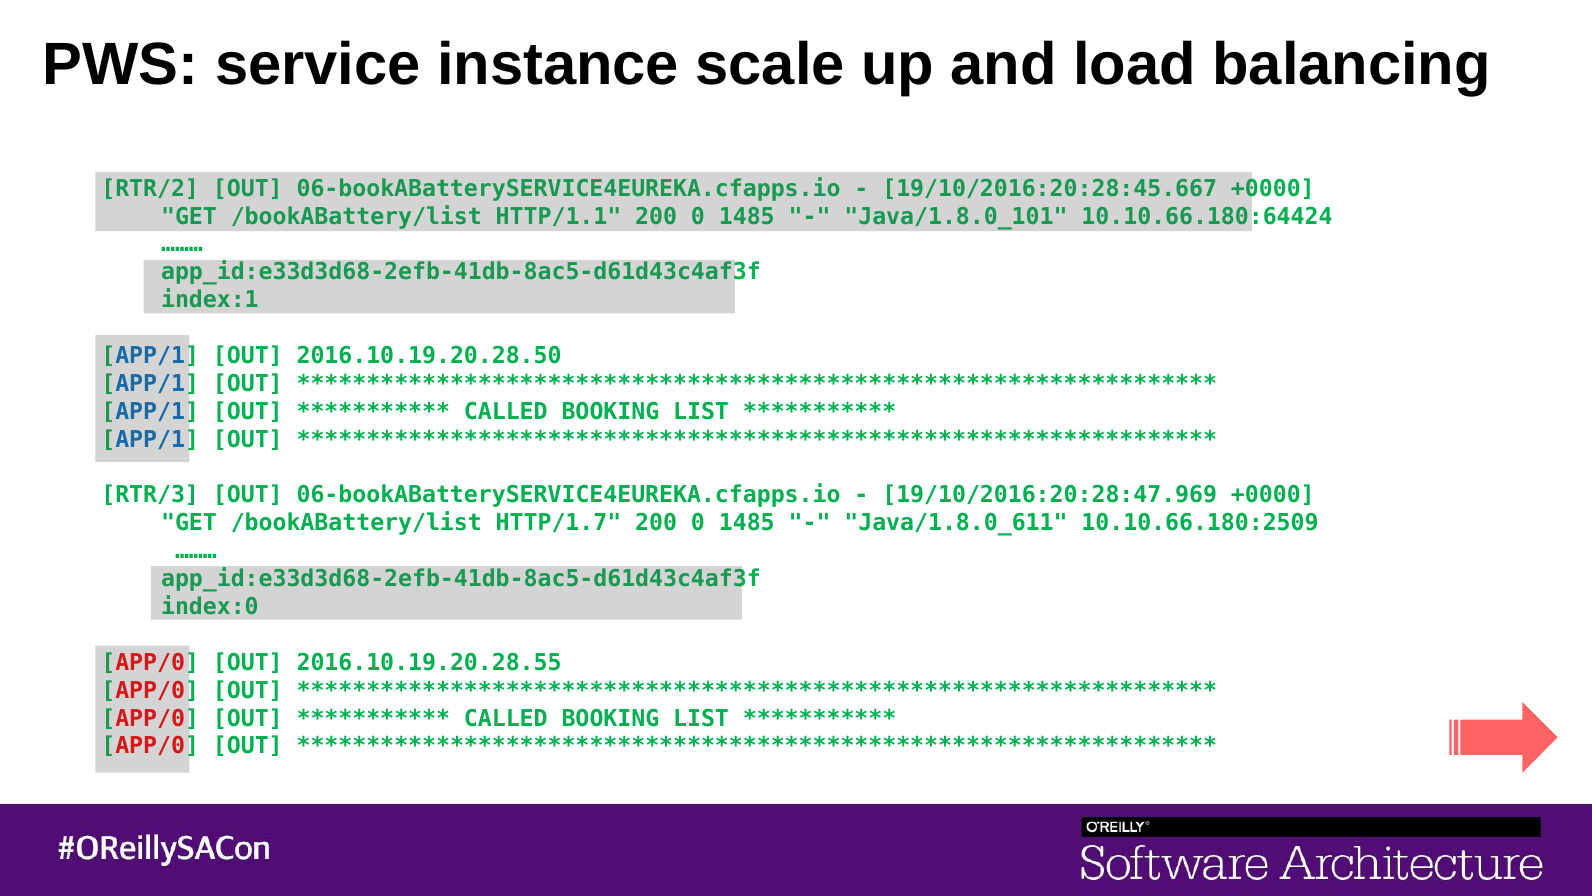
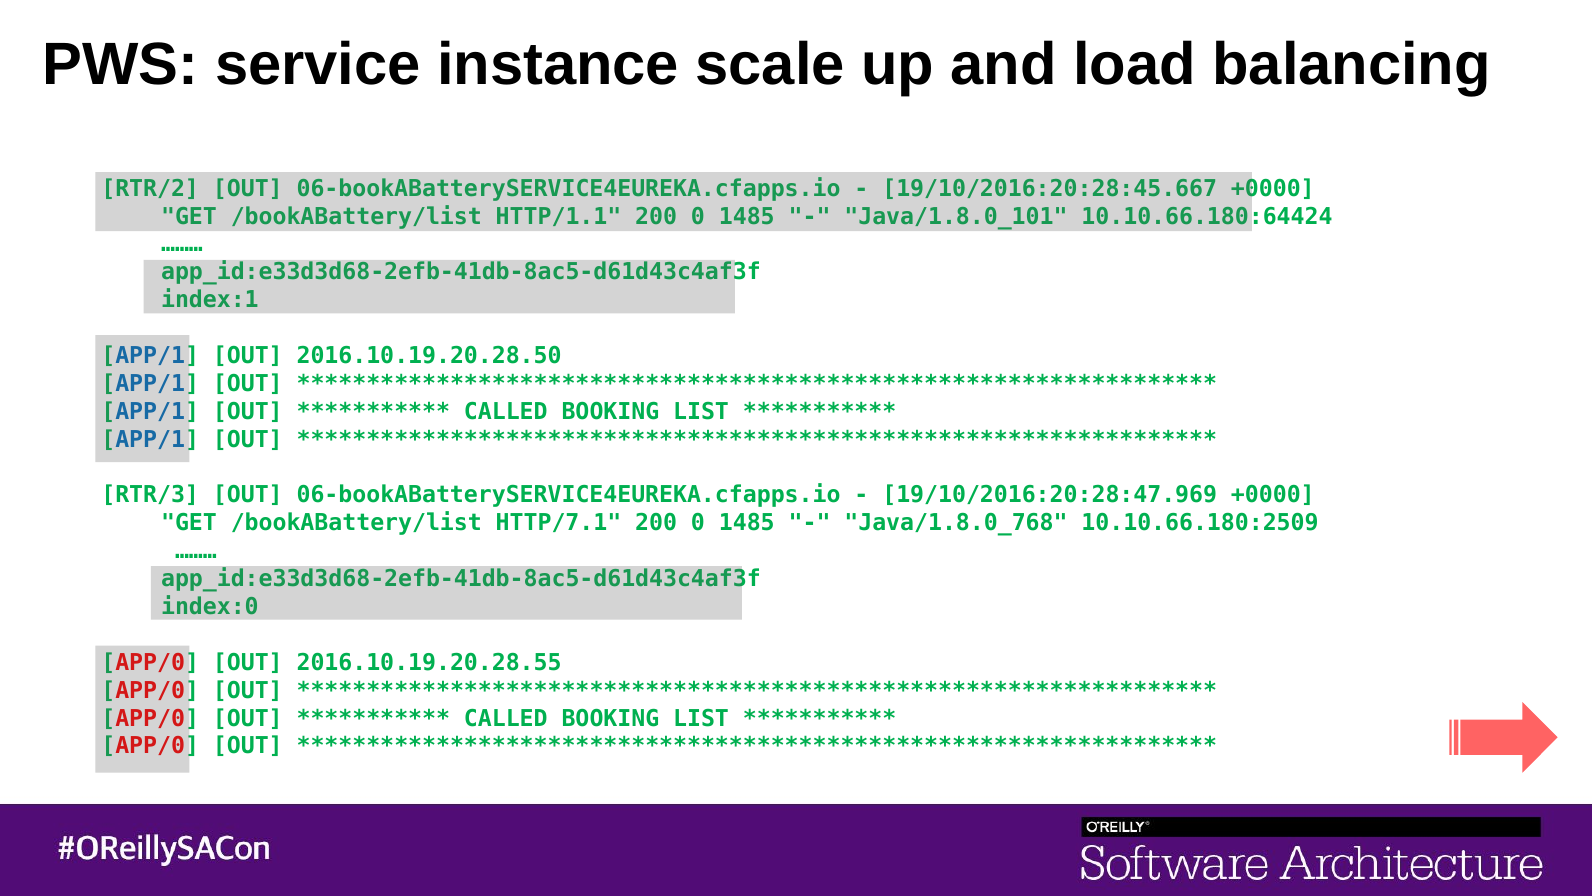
HTTP/1.7: HTTP/1.7 -> HTTP/7.1
Java/1.8.0_611: Java/1.8.0_611 -> Java/1.8.0_768
